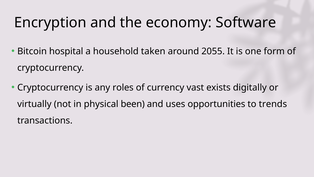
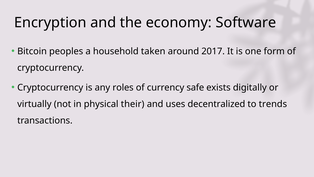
hospital: hospital -> peoples
2055: 2055 -> 2017
vast: vast -> safe
been: been -> their
opportunities: opportunities -> decentralized
